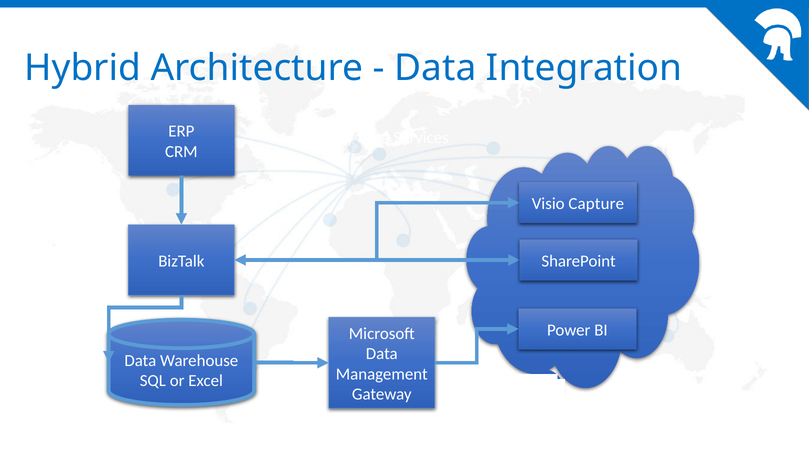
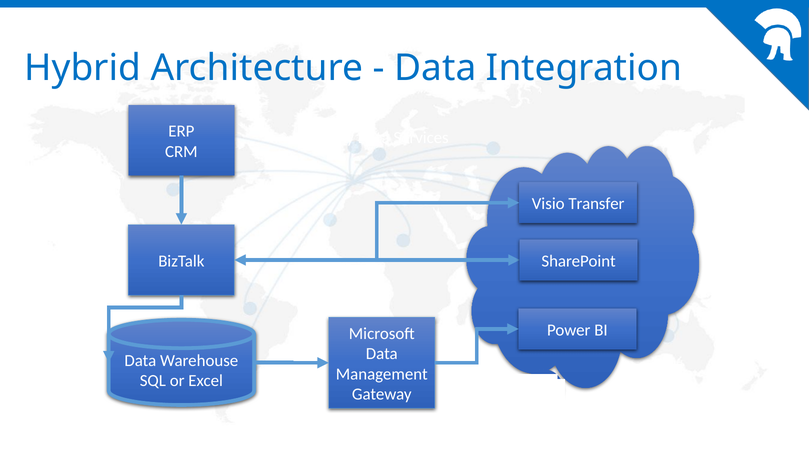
Capture: Capture -> Transfer
